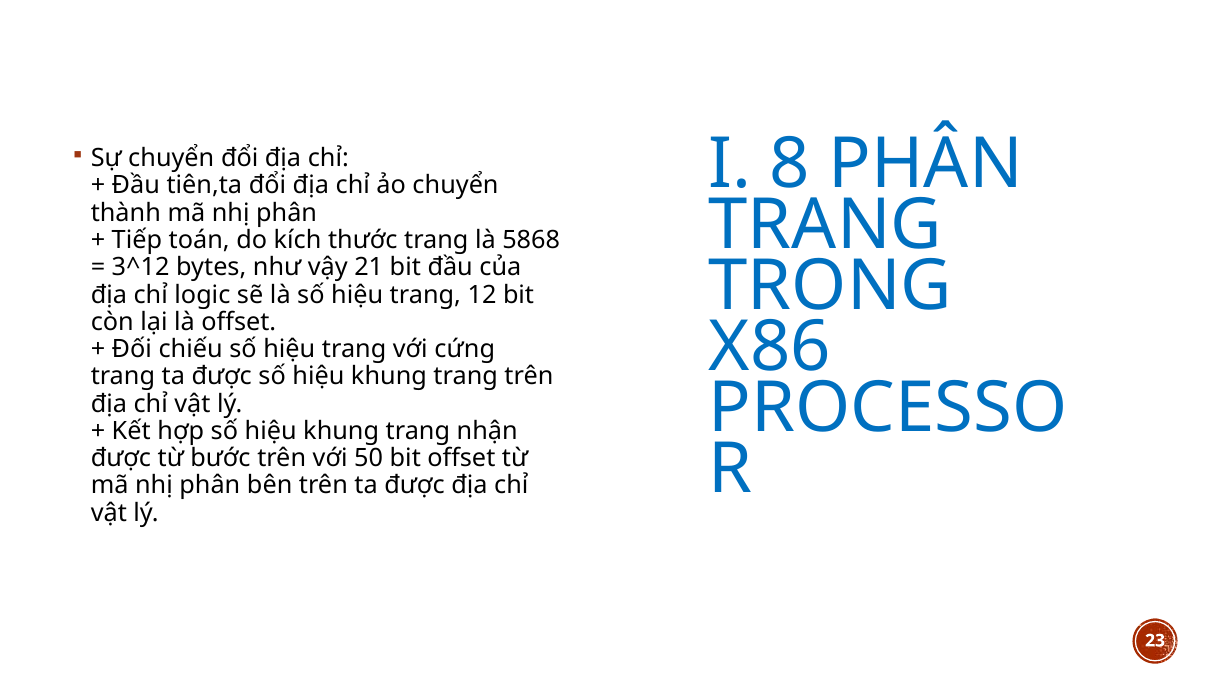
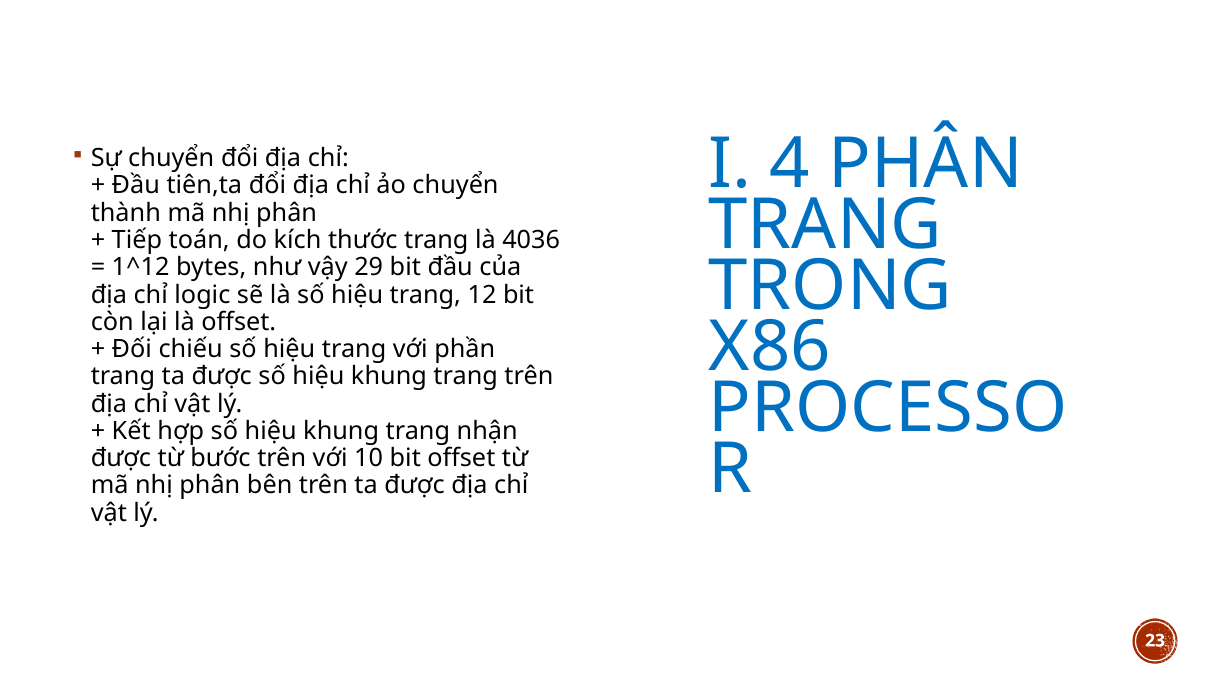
8: 8 -> 4
5868: 5868 -> 4036
3^12: 3^12 -> 1^12
21: 21 -> 29
cứng: cứng -> phần
50: 50 -> 10
